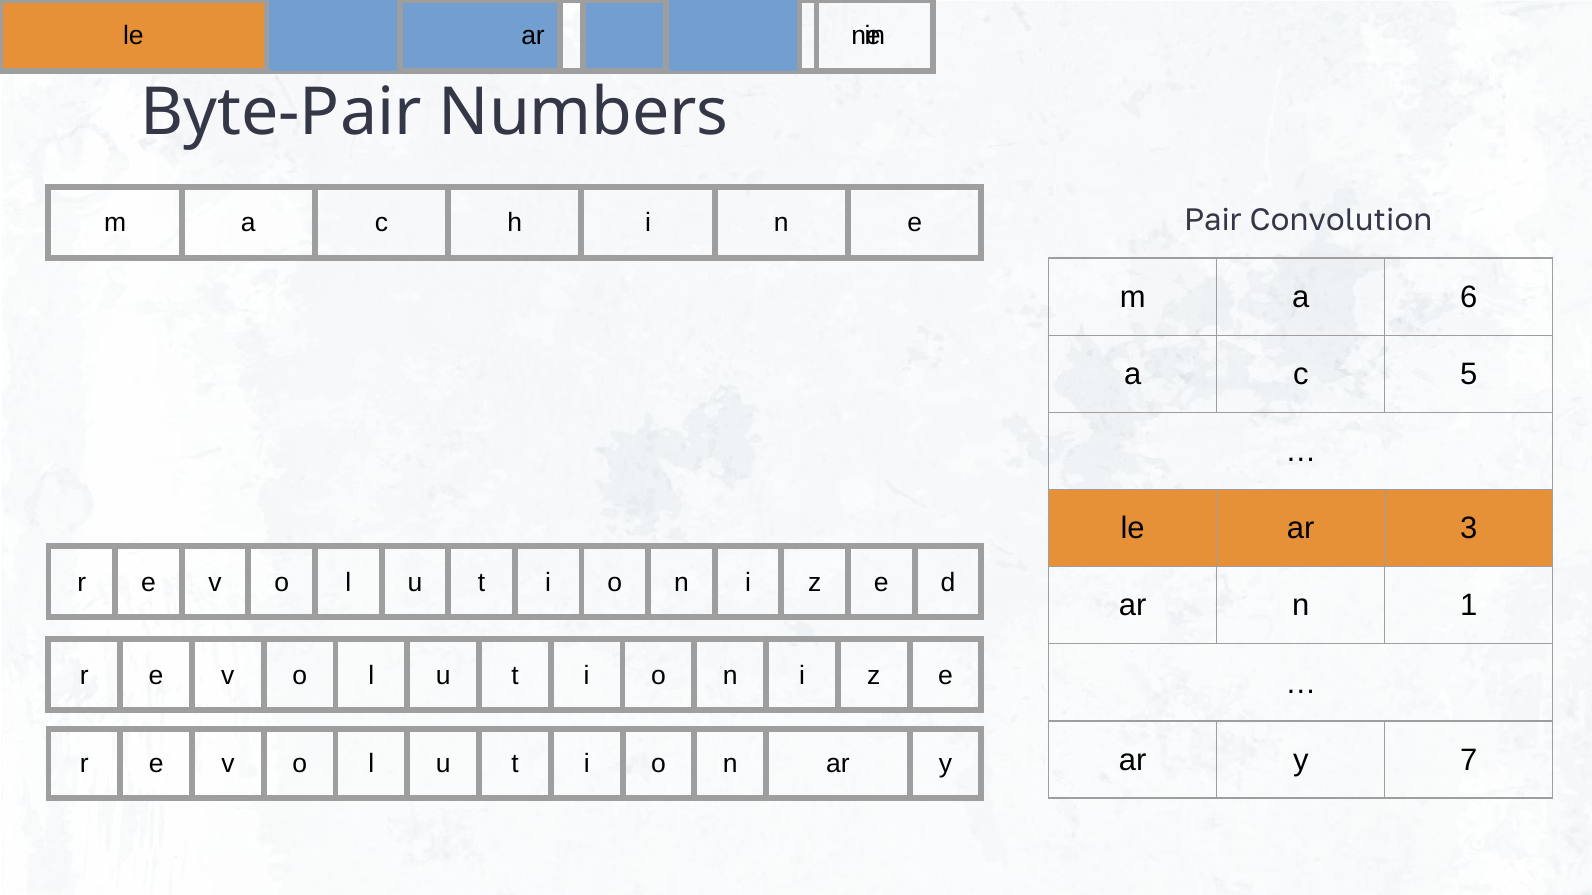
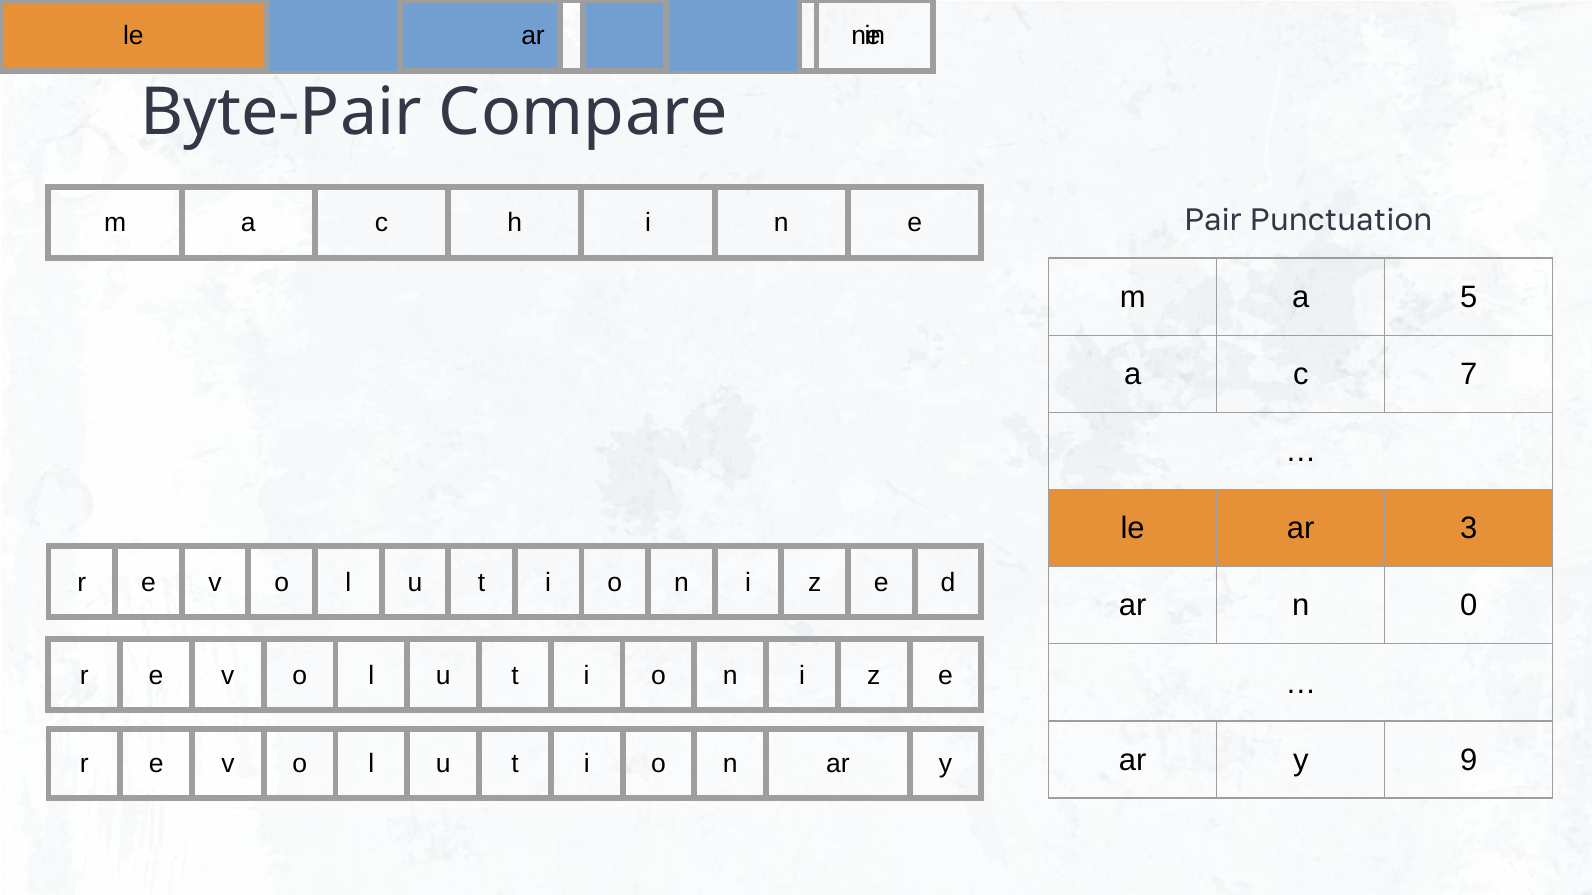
Numbers: Numbers -> Compare
Convolution: Convolution -> Punctuation
6: 6 -> 5
5: 5 -> 7
1: 1 -> 0
7: 7 -> 9
